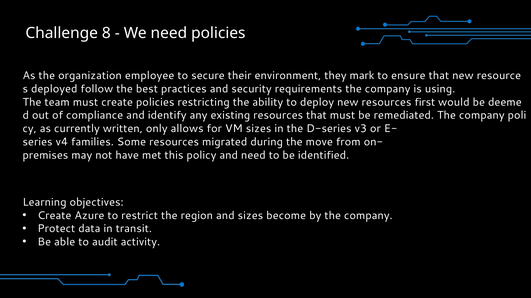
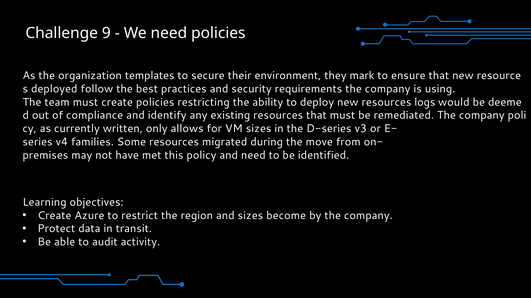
8: 8 -> 9
employee: employee -> templates
first: first -> logs
